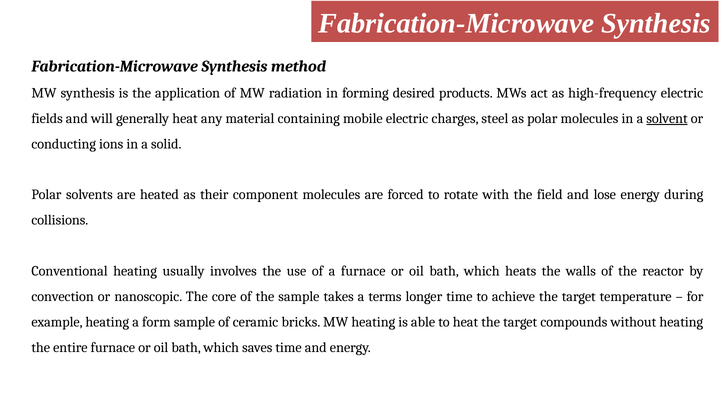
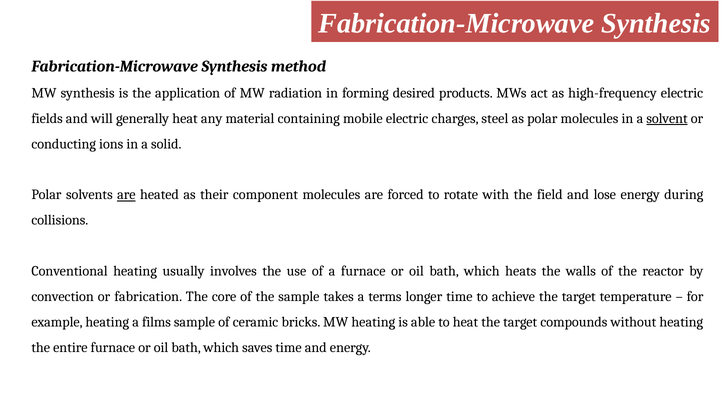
are at (126, 195) underline: none -> present
nanoscopic: nanoscopic -> fabrication
form: form -> films
